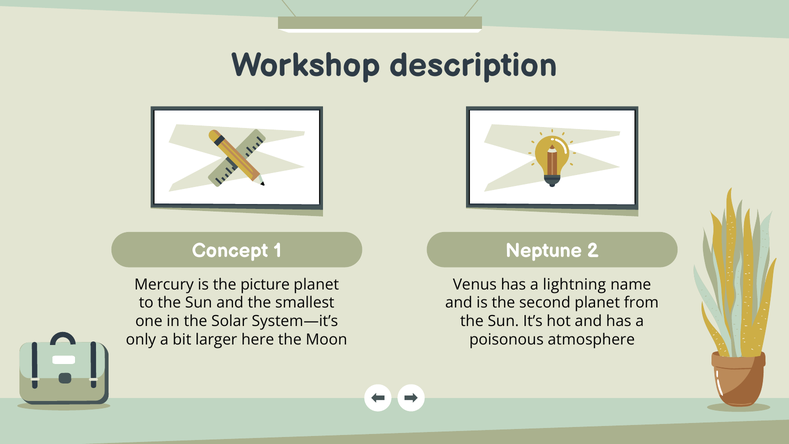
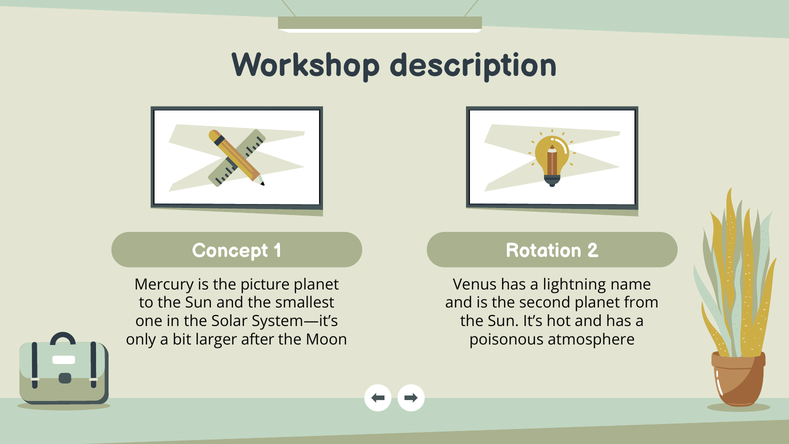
Neptune: Neptune -> Rotation
here: here -> after
